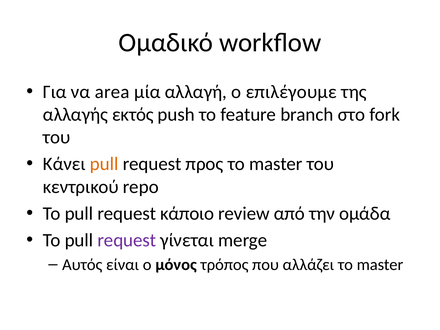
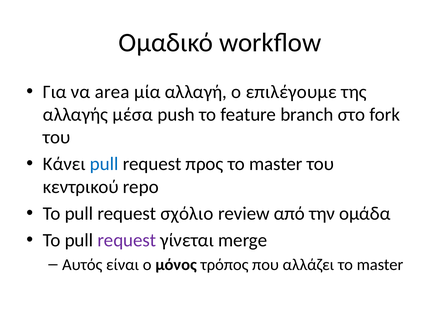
εκτός: εκτός -> μέσα
pull at (104, 164) colour: orange -> blue
κάποιο: κάποιο -> σχόλιο
